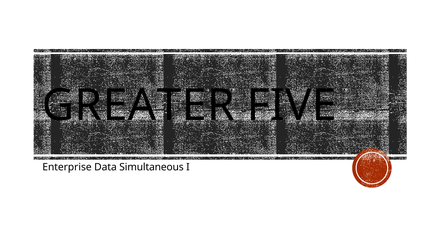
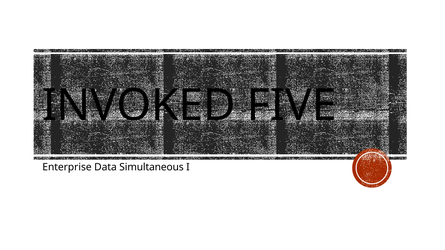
GREATER: GREATER -> INVOKED
